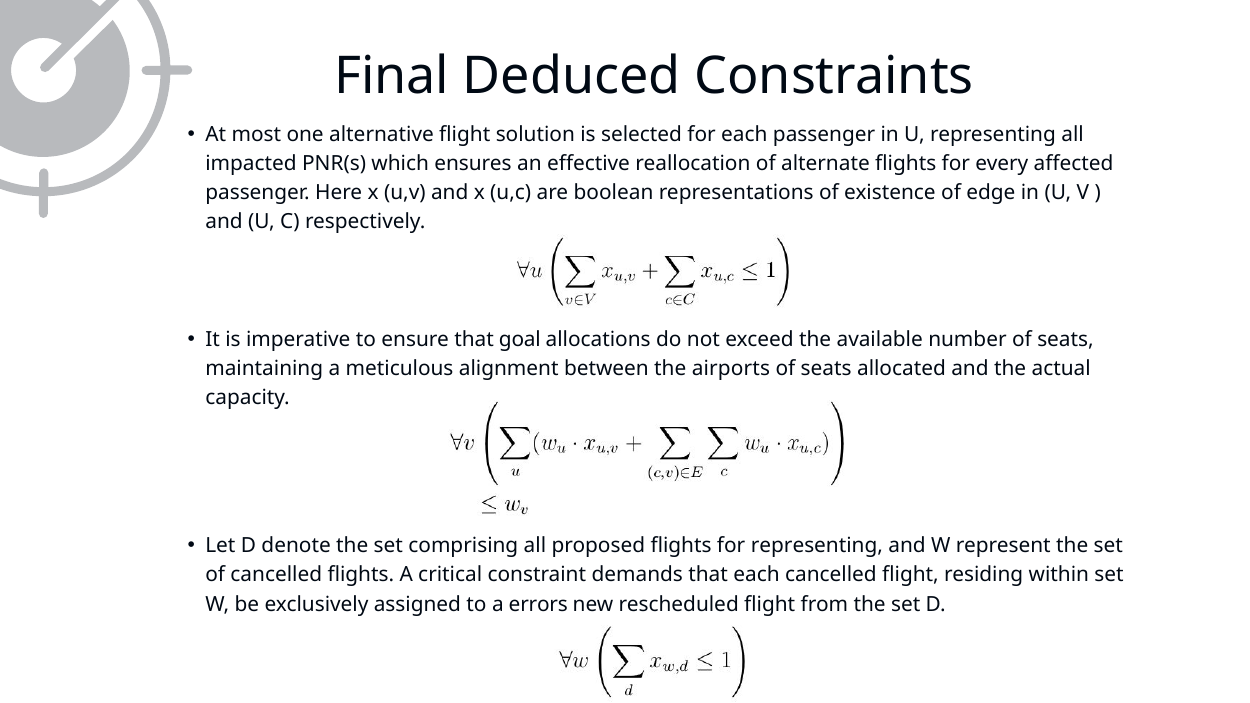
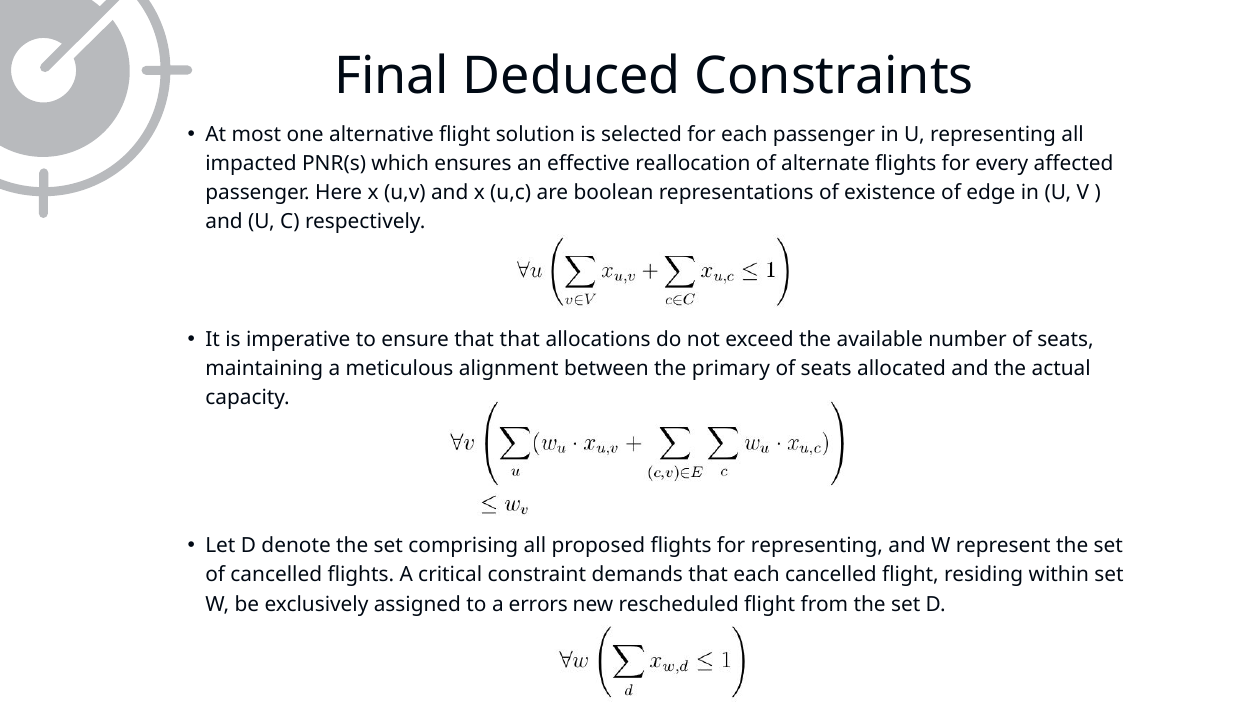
that goal: goal -> that
airports: airports -> primary
